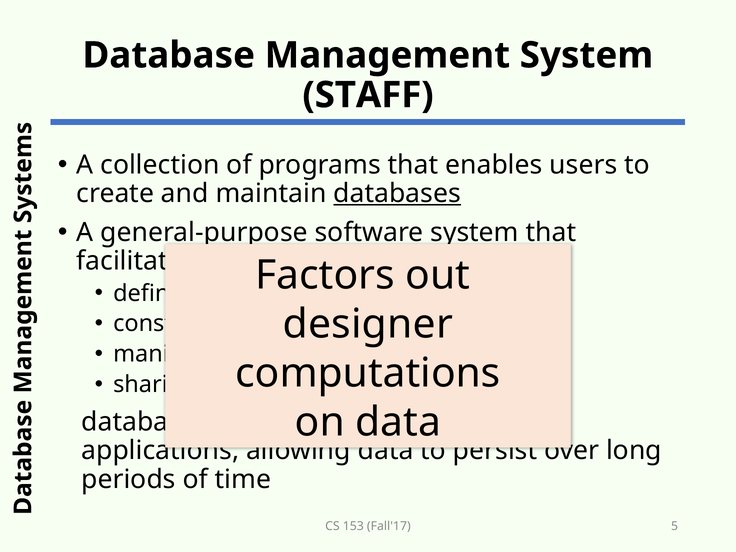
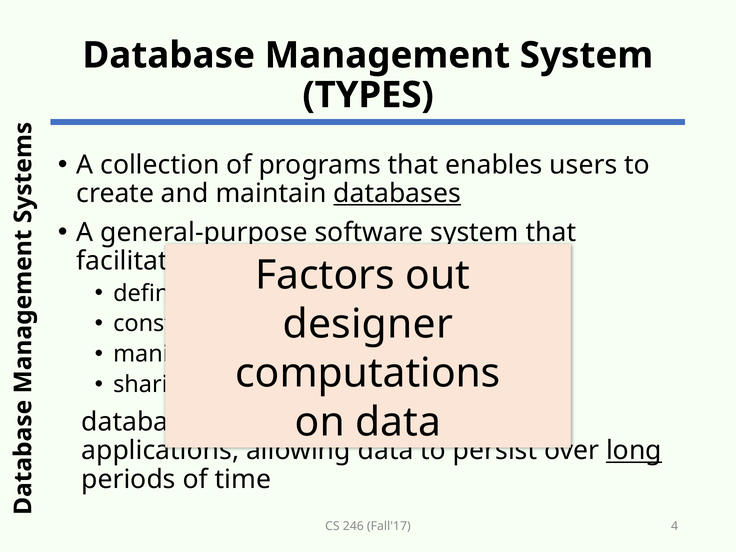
STAFF: STAFF -> TYPES
long underline: none -> present
153: 153 -> 246
5: 5 -> 4
